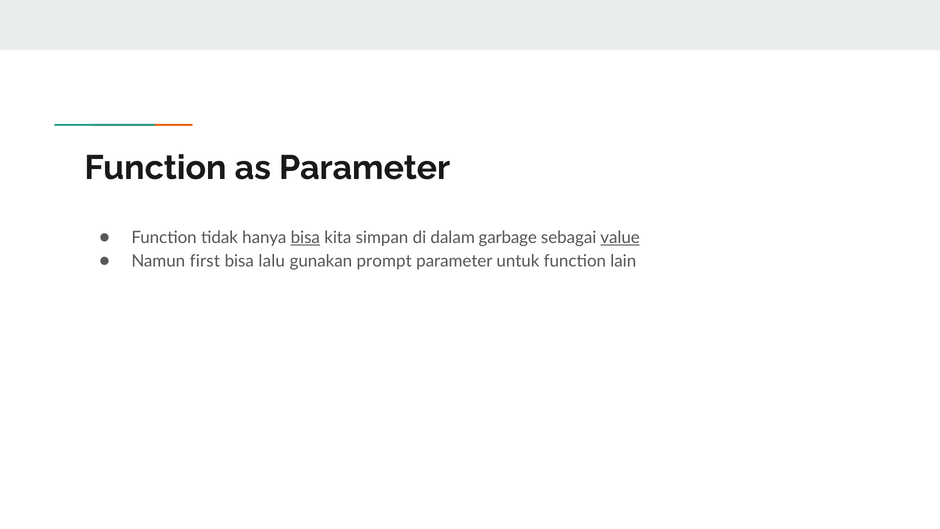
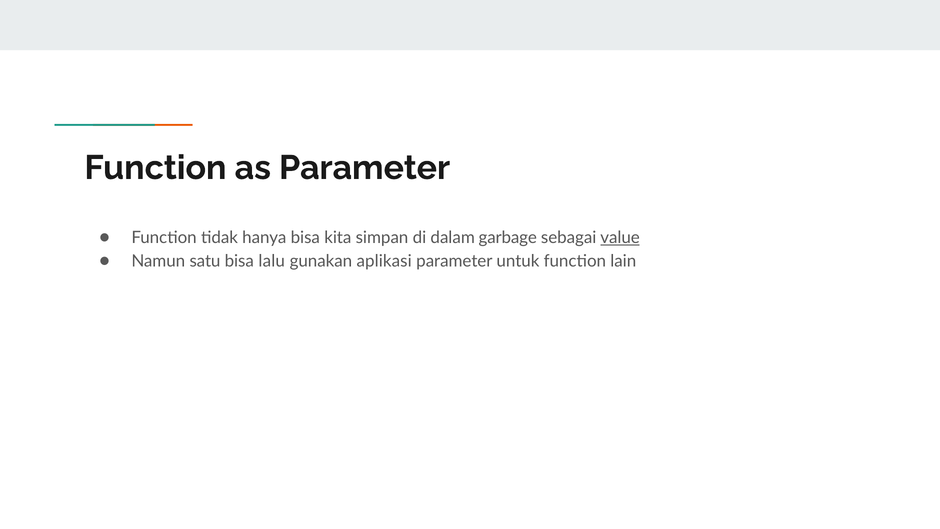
bisa at (305, 238) underline: present -> none
first: first -> satu
prompt: prompt -> aplikasi
